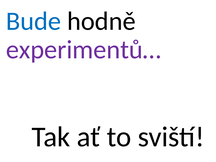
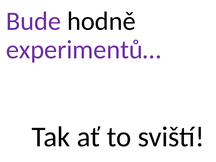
Bude colour: blue -> purple
